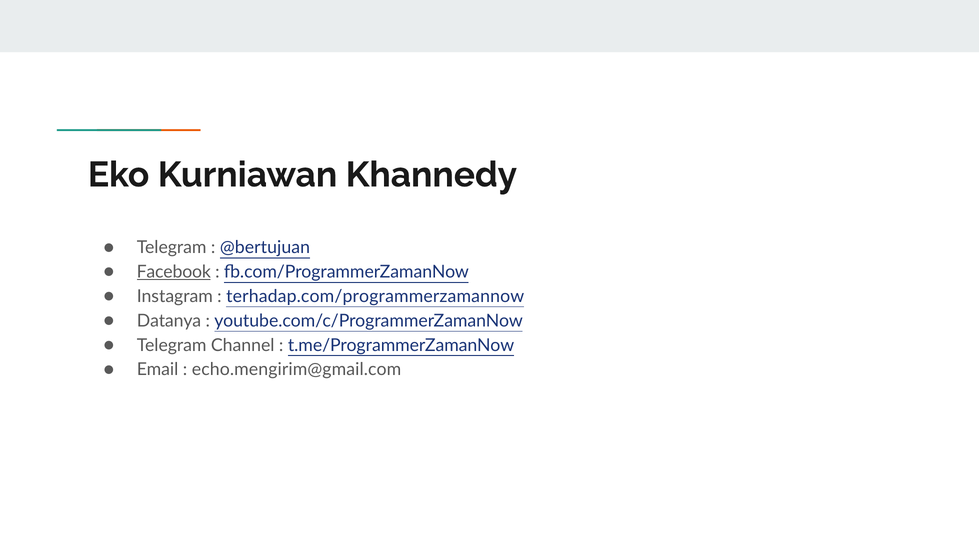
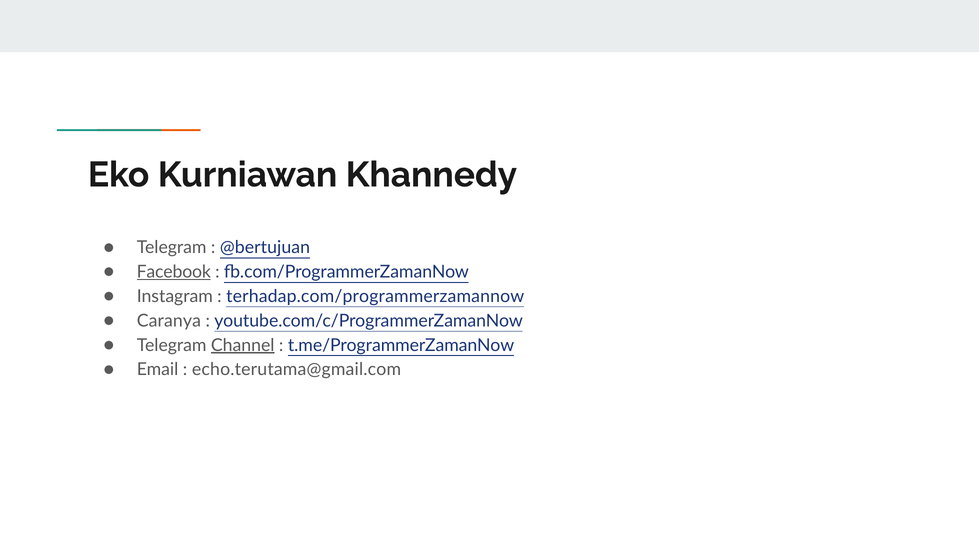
Datanya: Datanya -> Caranya
Channel underline: none -> present
echo.mengirim@gmail.com: echo.mengirim@gmail.com -> echo.terutama@gmail.com
